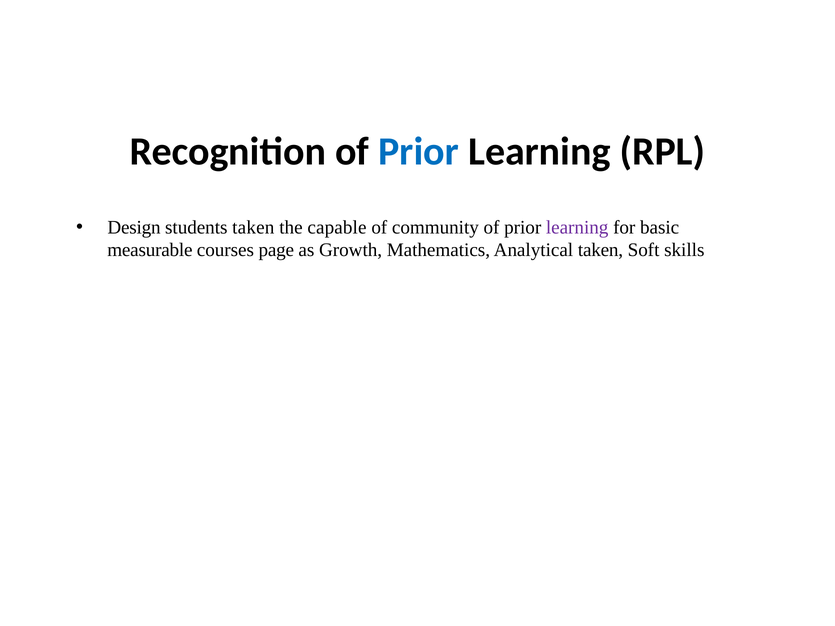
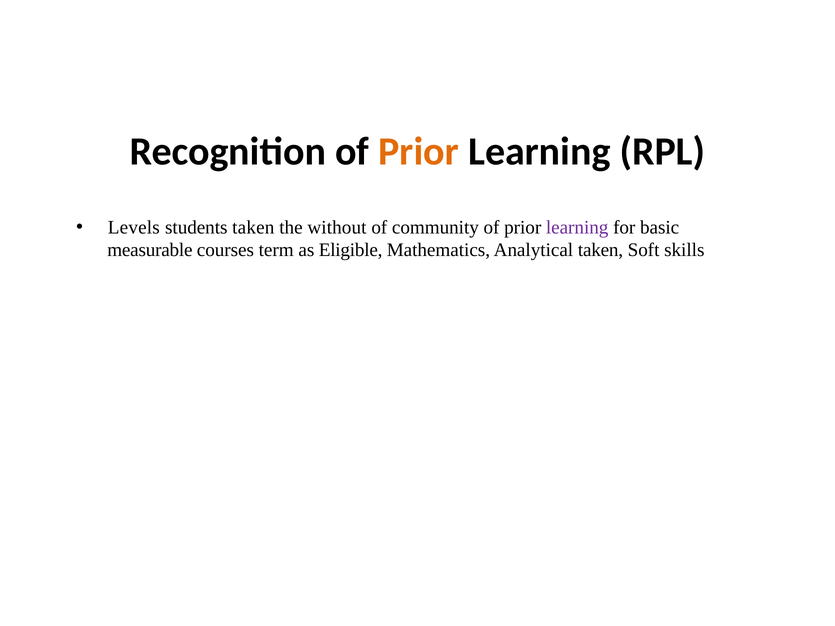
Prior at (419, 151) colour: blue -> orange
Design: Design -> Levels
capable: capable -> without
page: page -> term
Growth: Growth -> Eligible
